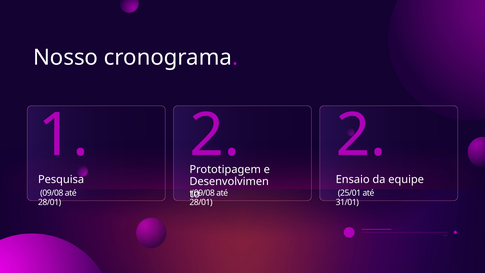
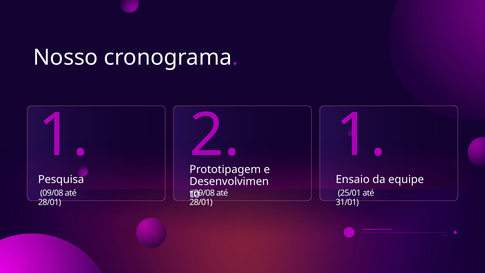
2 at (361, 135): 2 -> 1
